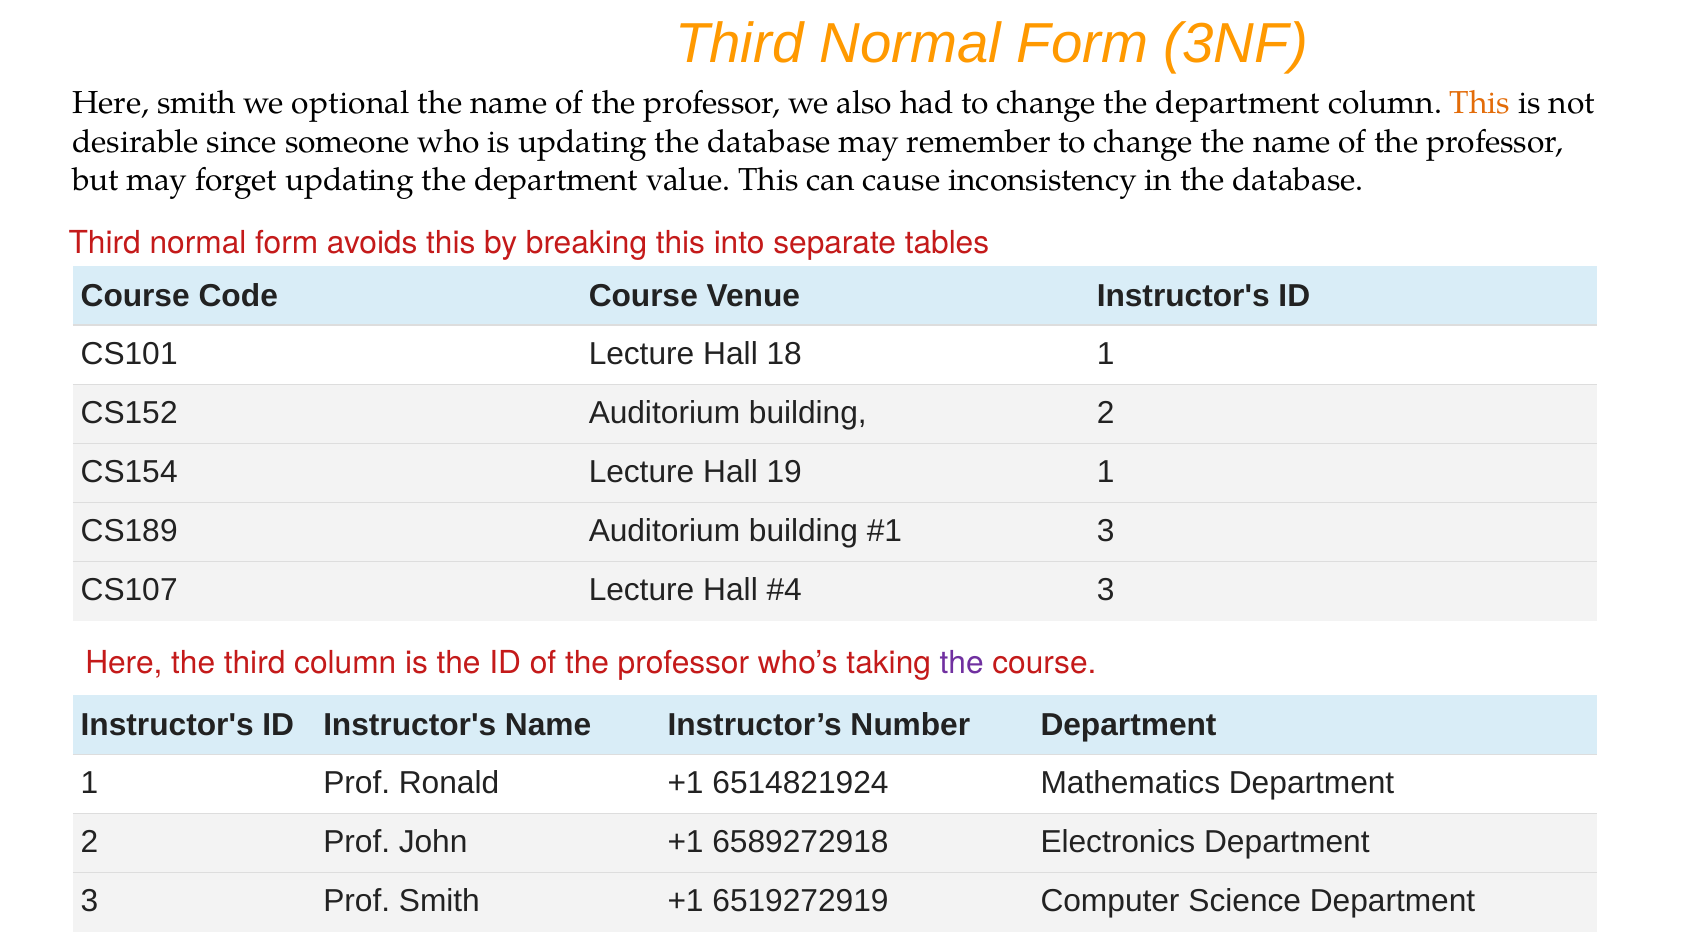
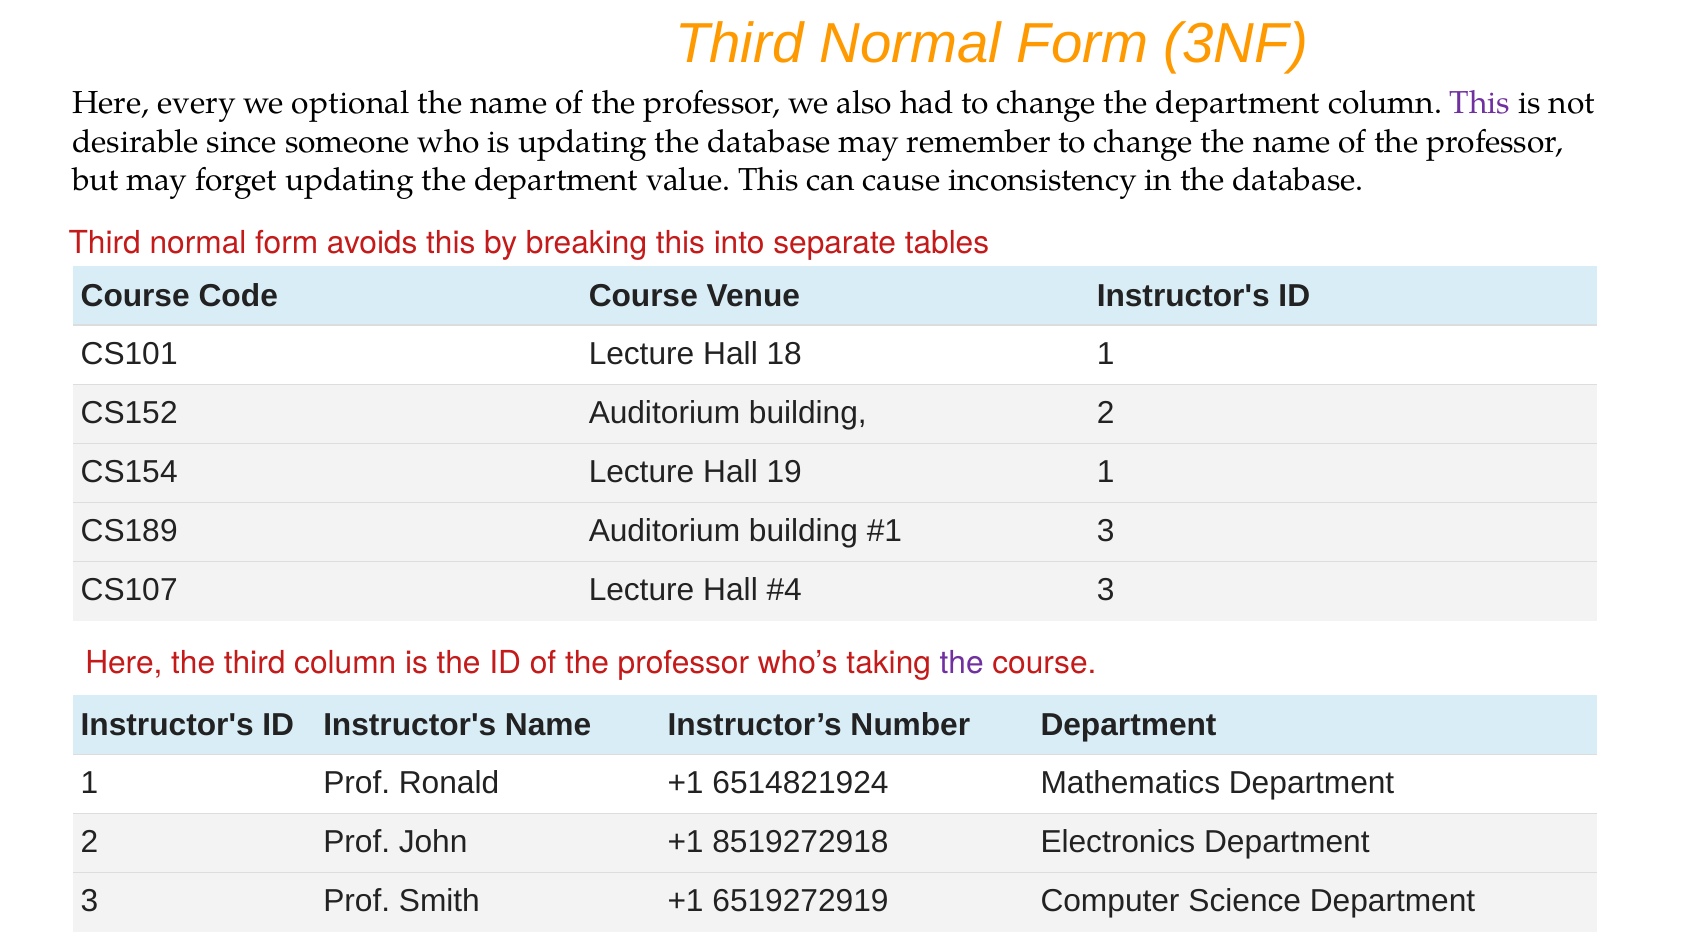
Here smith: smith -> every
This at (1480, 104) colour: orange -> purple
6589272918: 6589272918 -> 8519272918
